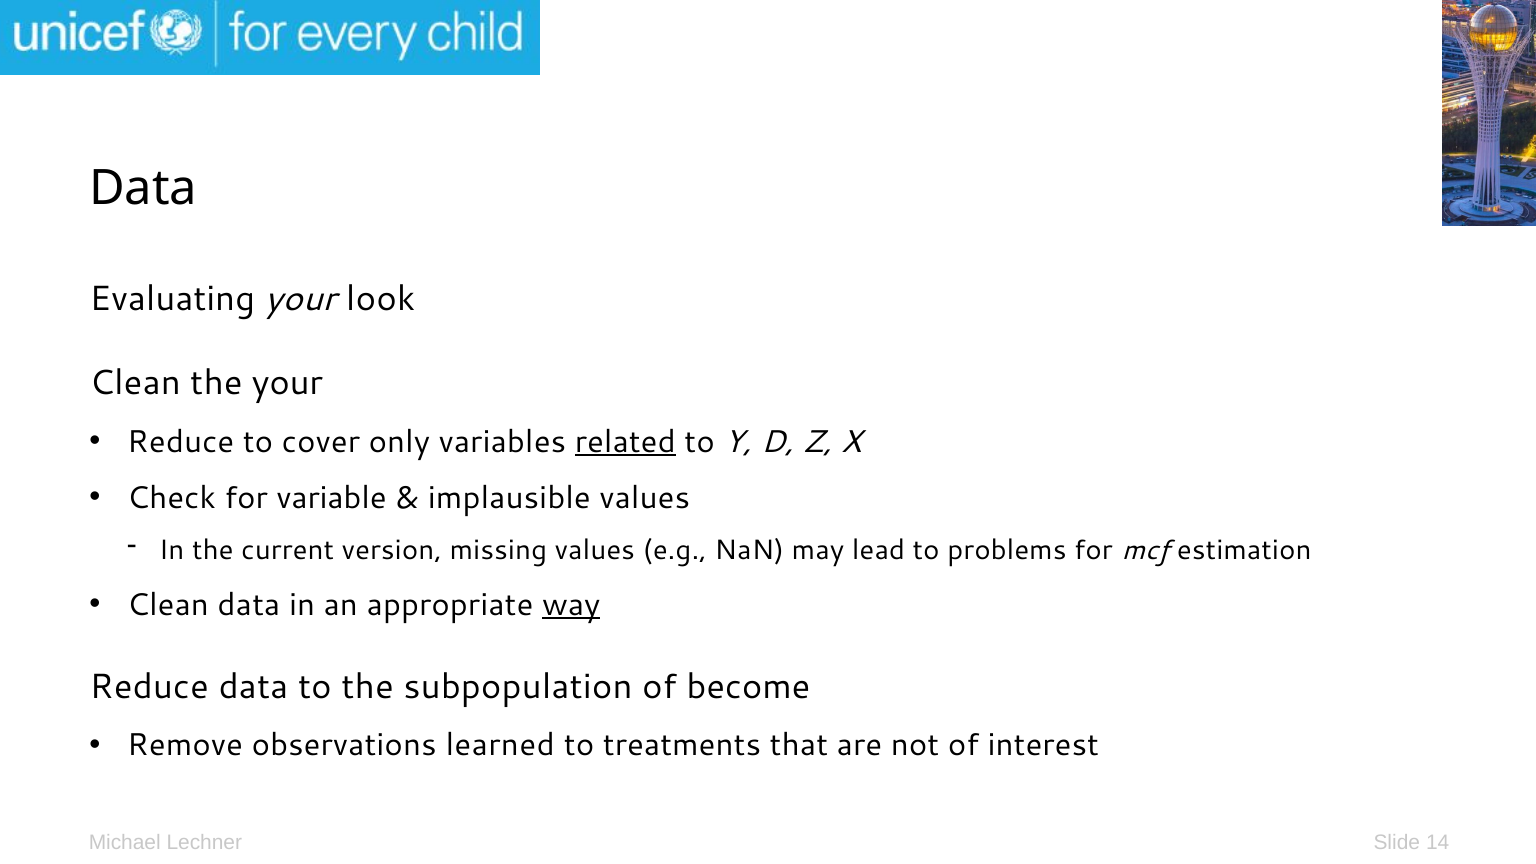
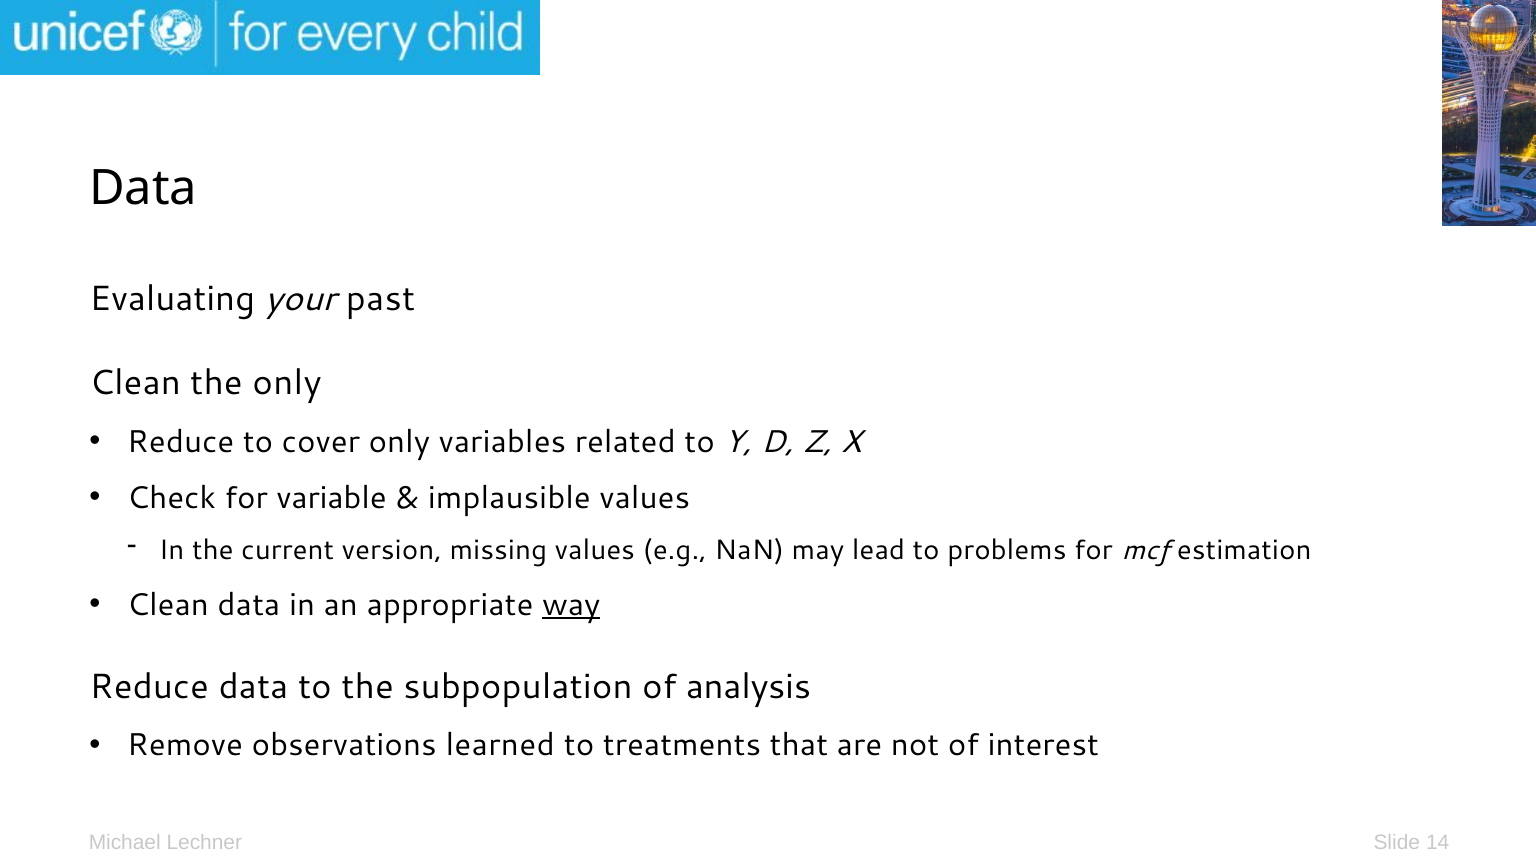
look: look -> past
the your: your -> only
related underline: present -> none
become: become -> analysis
